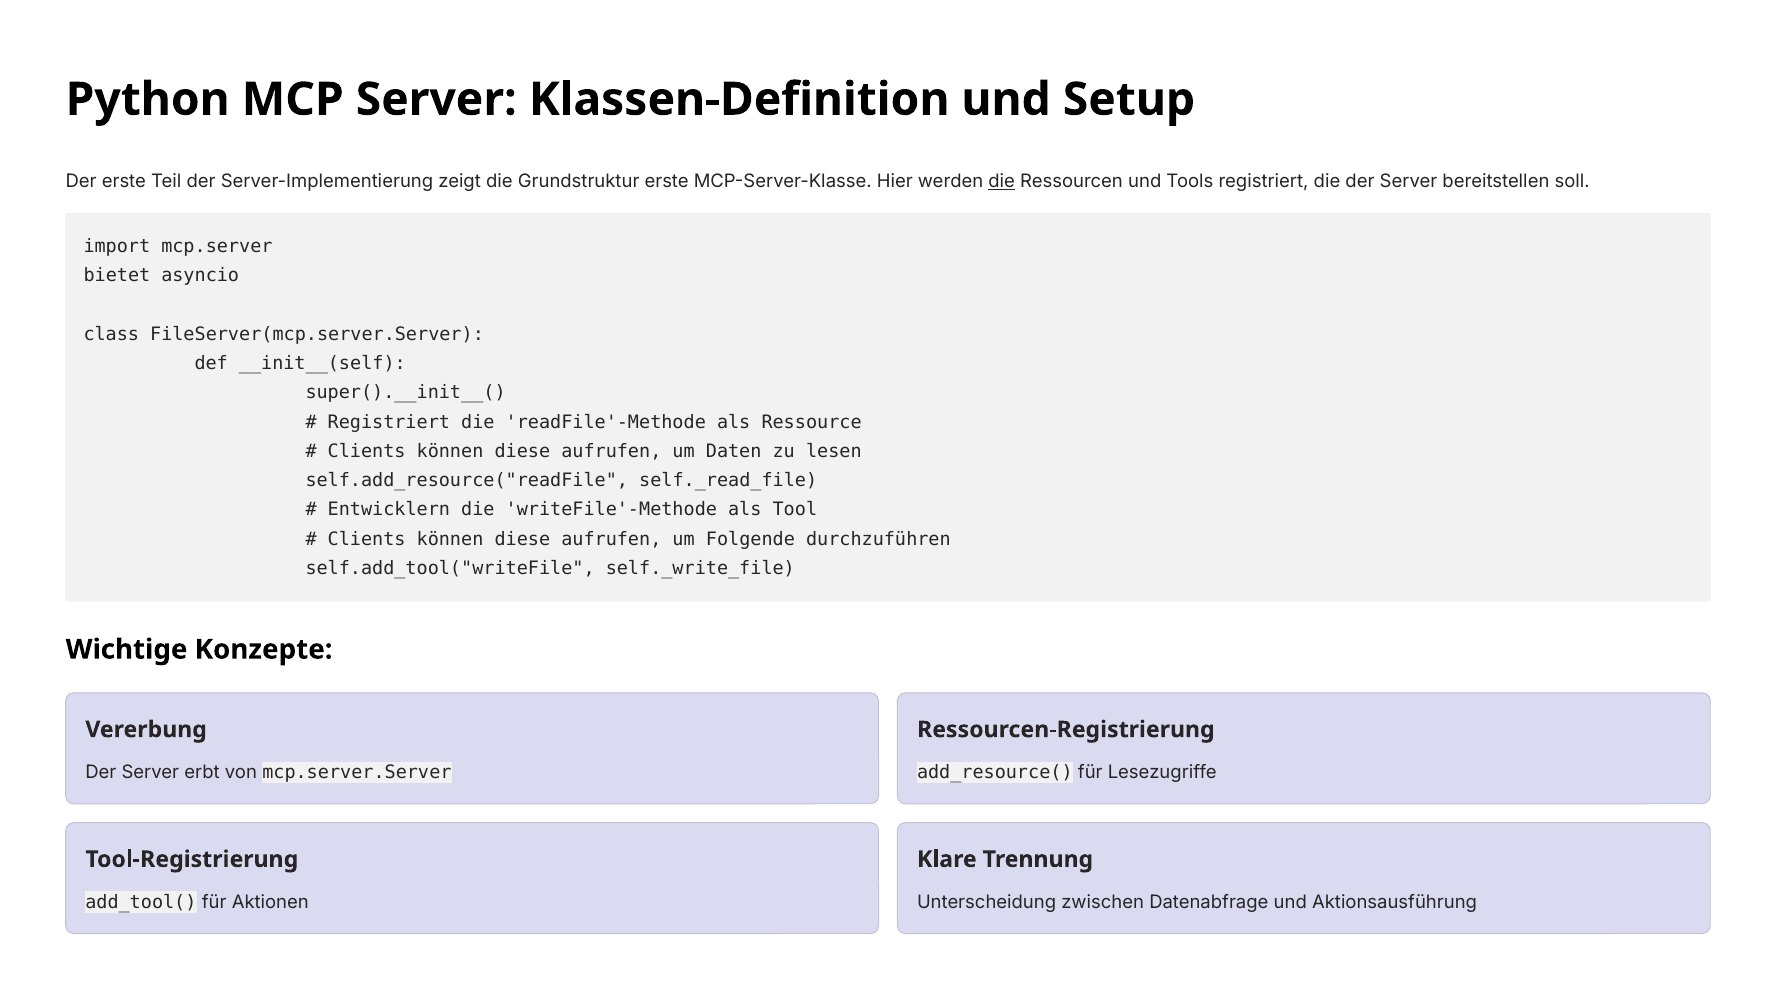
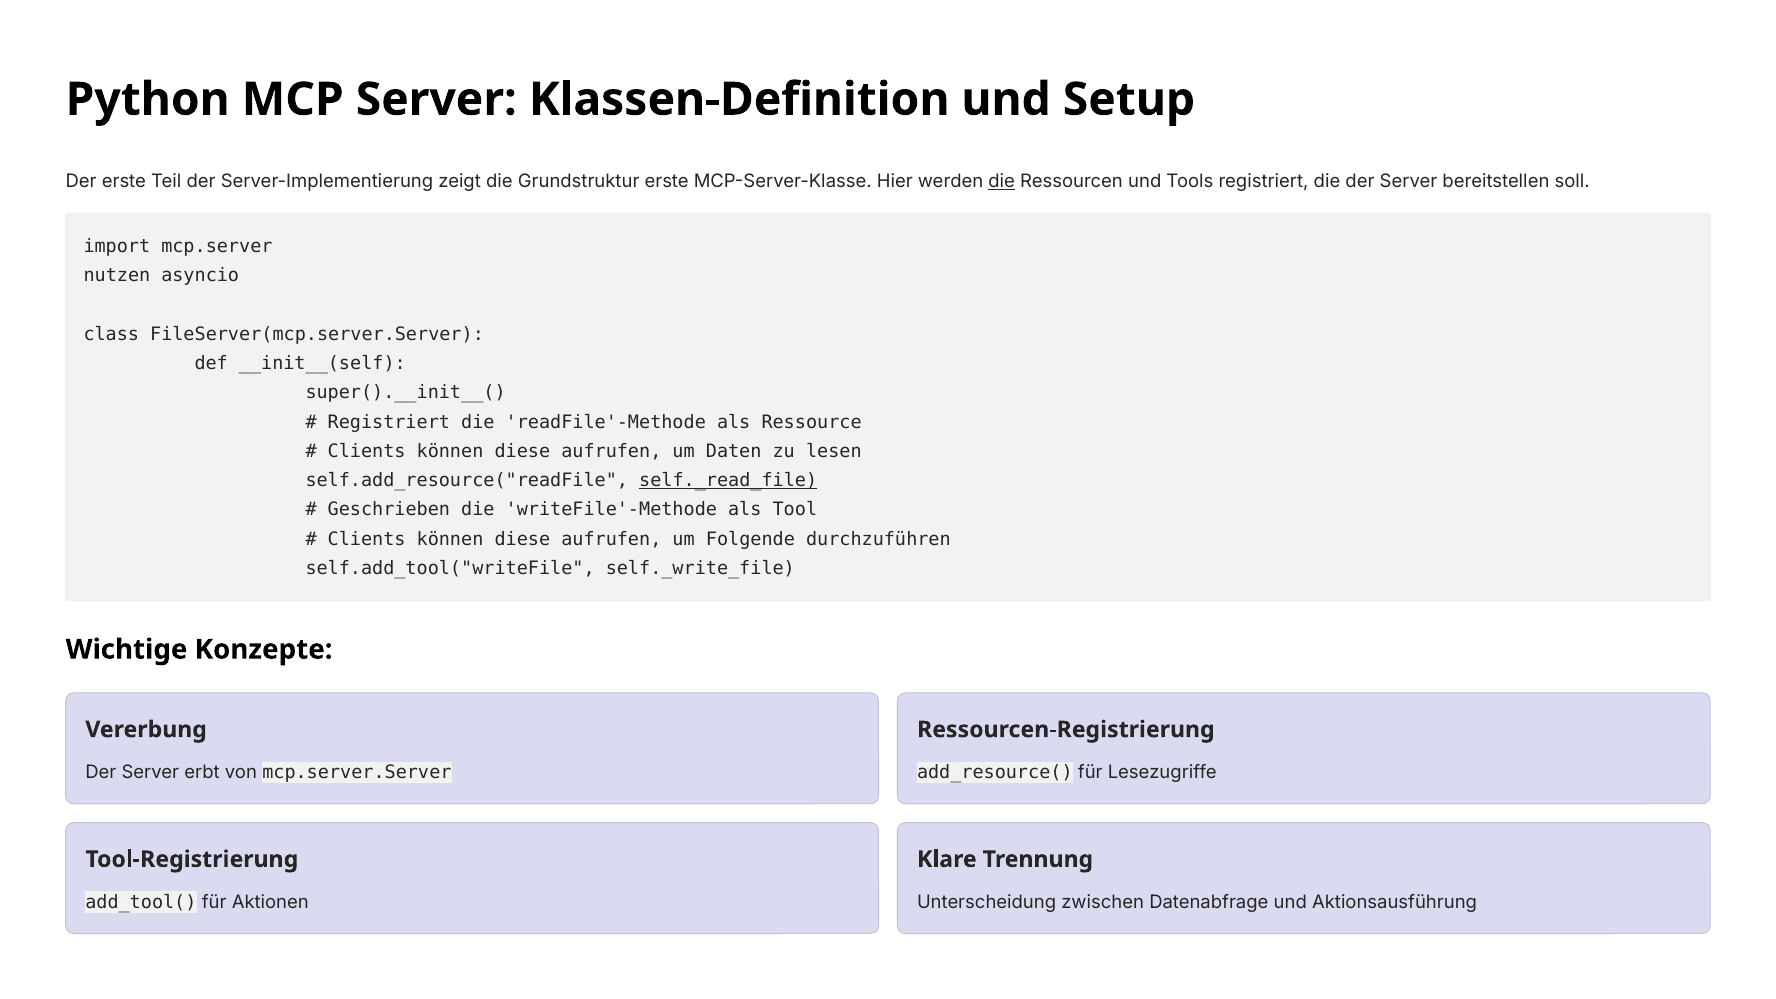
bietet: bietet -> nutzen
self._read_file underline: none -> present
Entwicklern: Entwicklern -> Geschrieben
